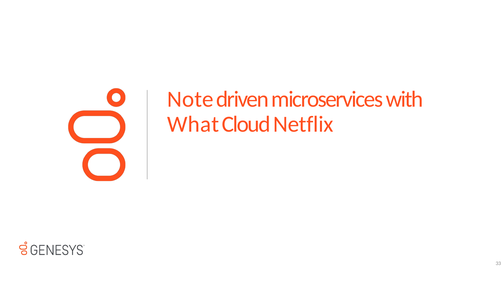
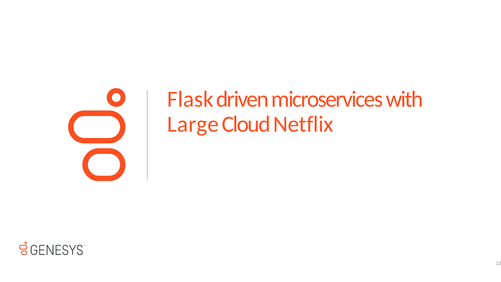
Note: Note -> Flask
What: What -> Large
